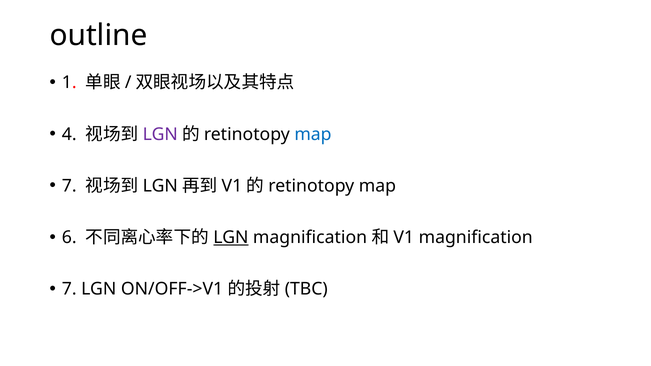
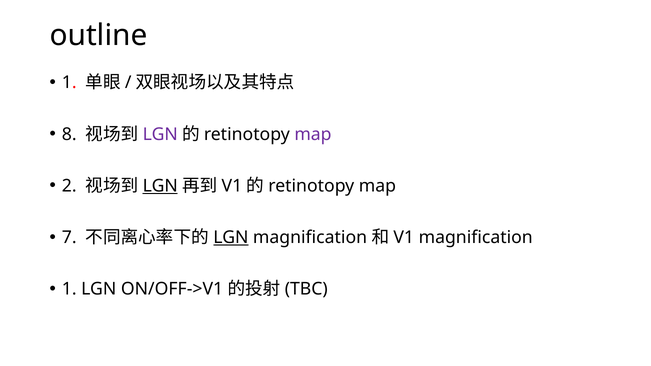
4: 4 -> 8
map at (313, 134) colour: blue -> purple
7 at (69, 186): 7 -> 2
LGN at (160, 186) underline: none -> present
6: 6 -> 7
7 at (69, 289): 7 -> 1
